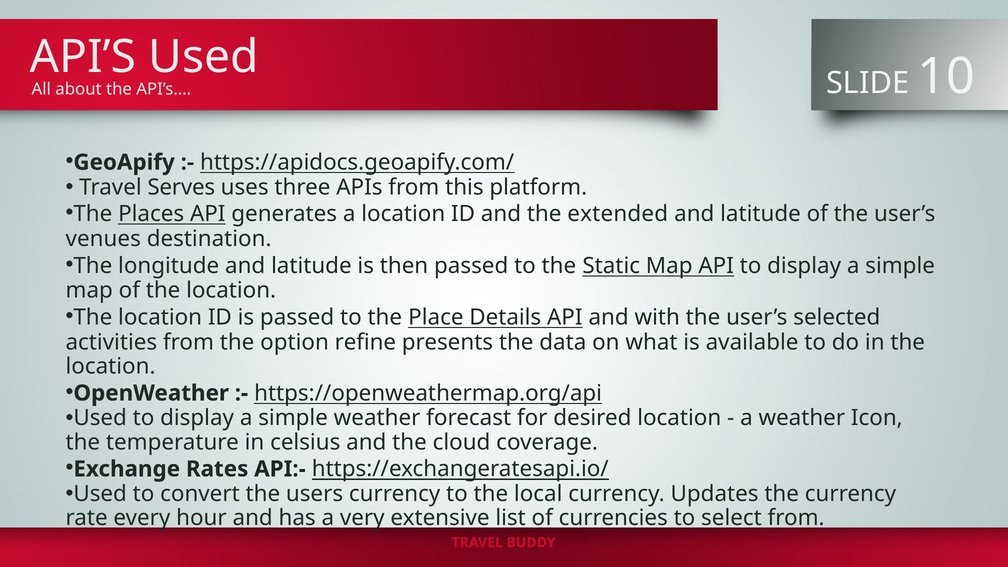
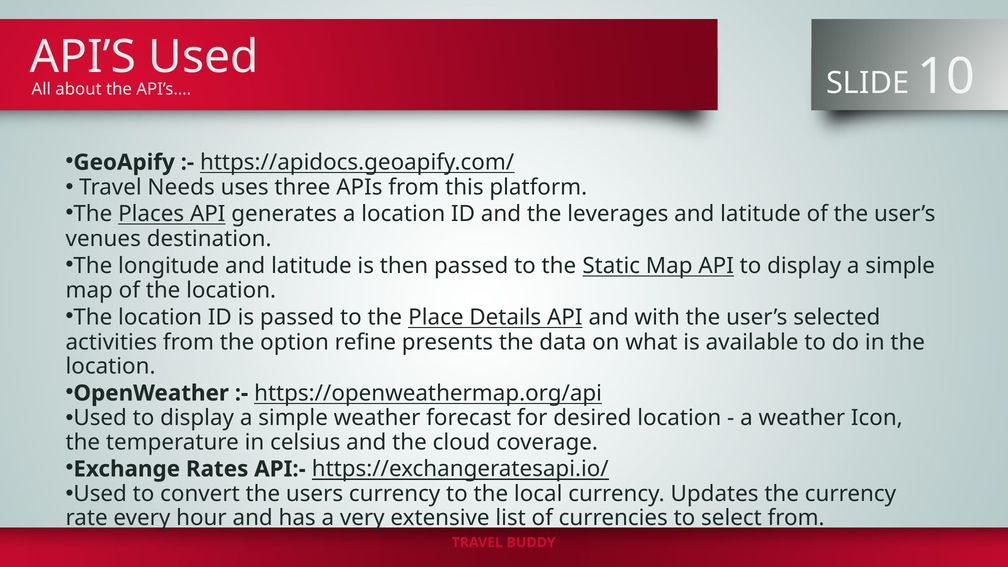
Serves: Serves -> Needs
extended: extended -> leverages
